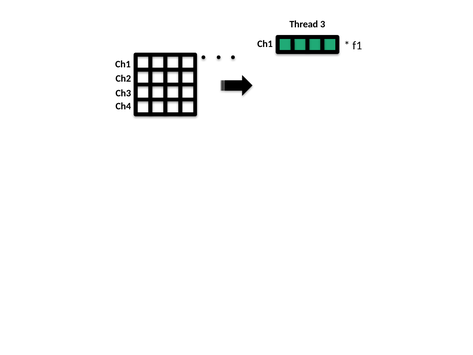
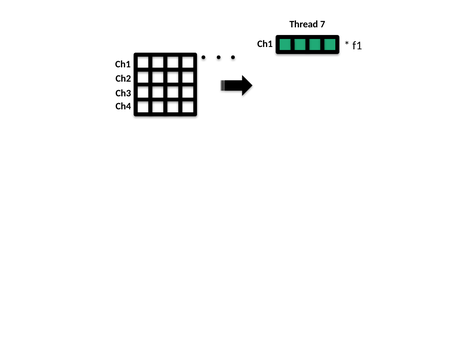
3: 3 -> 7
